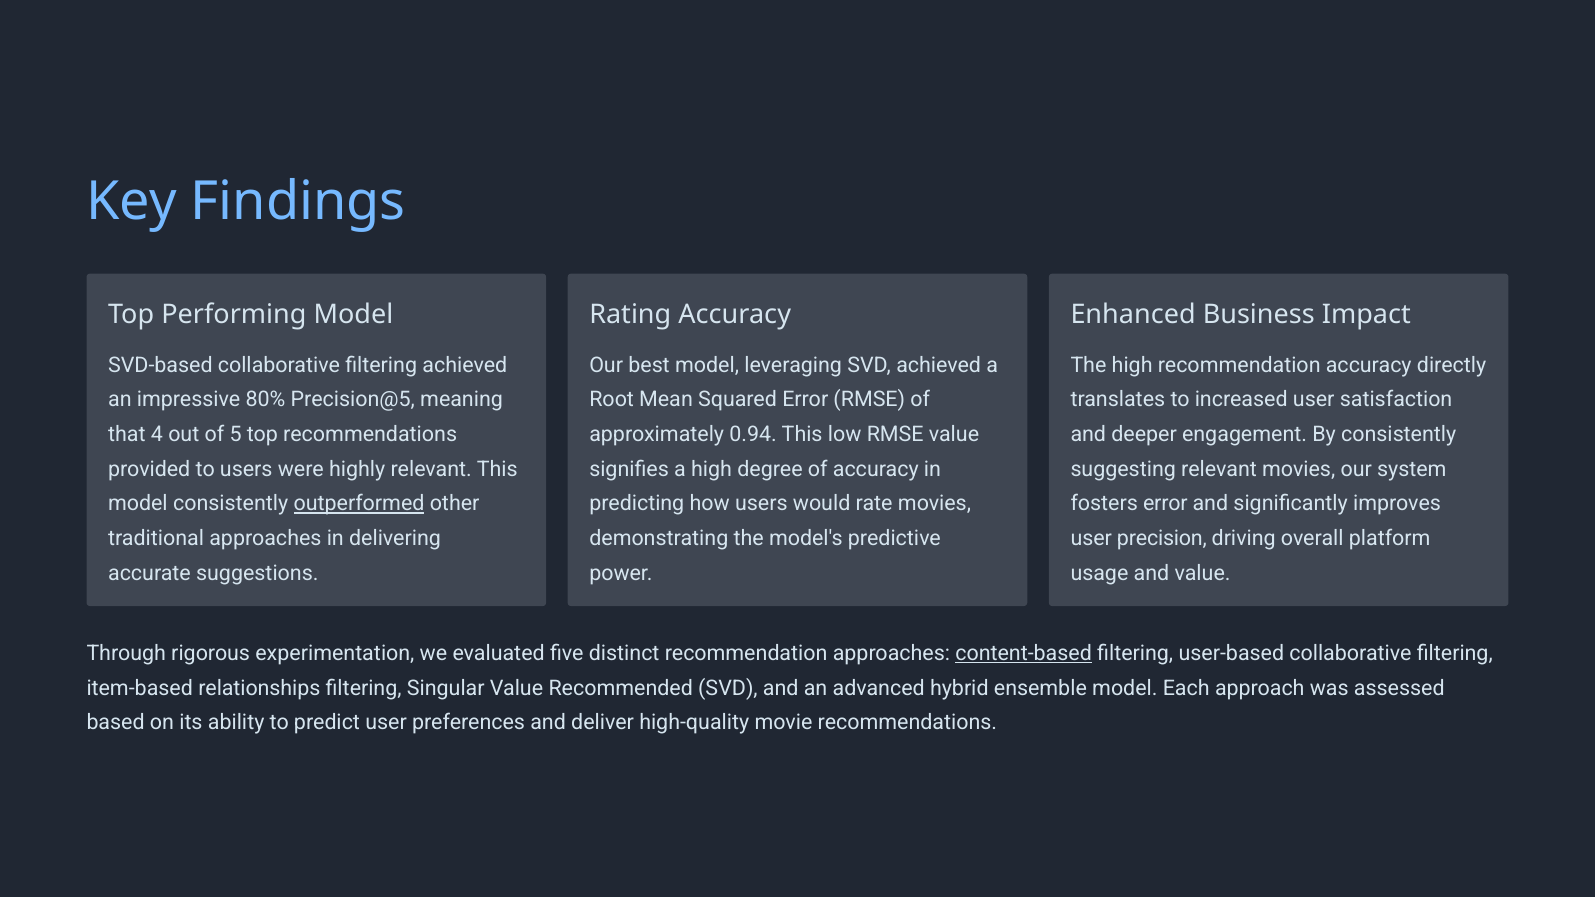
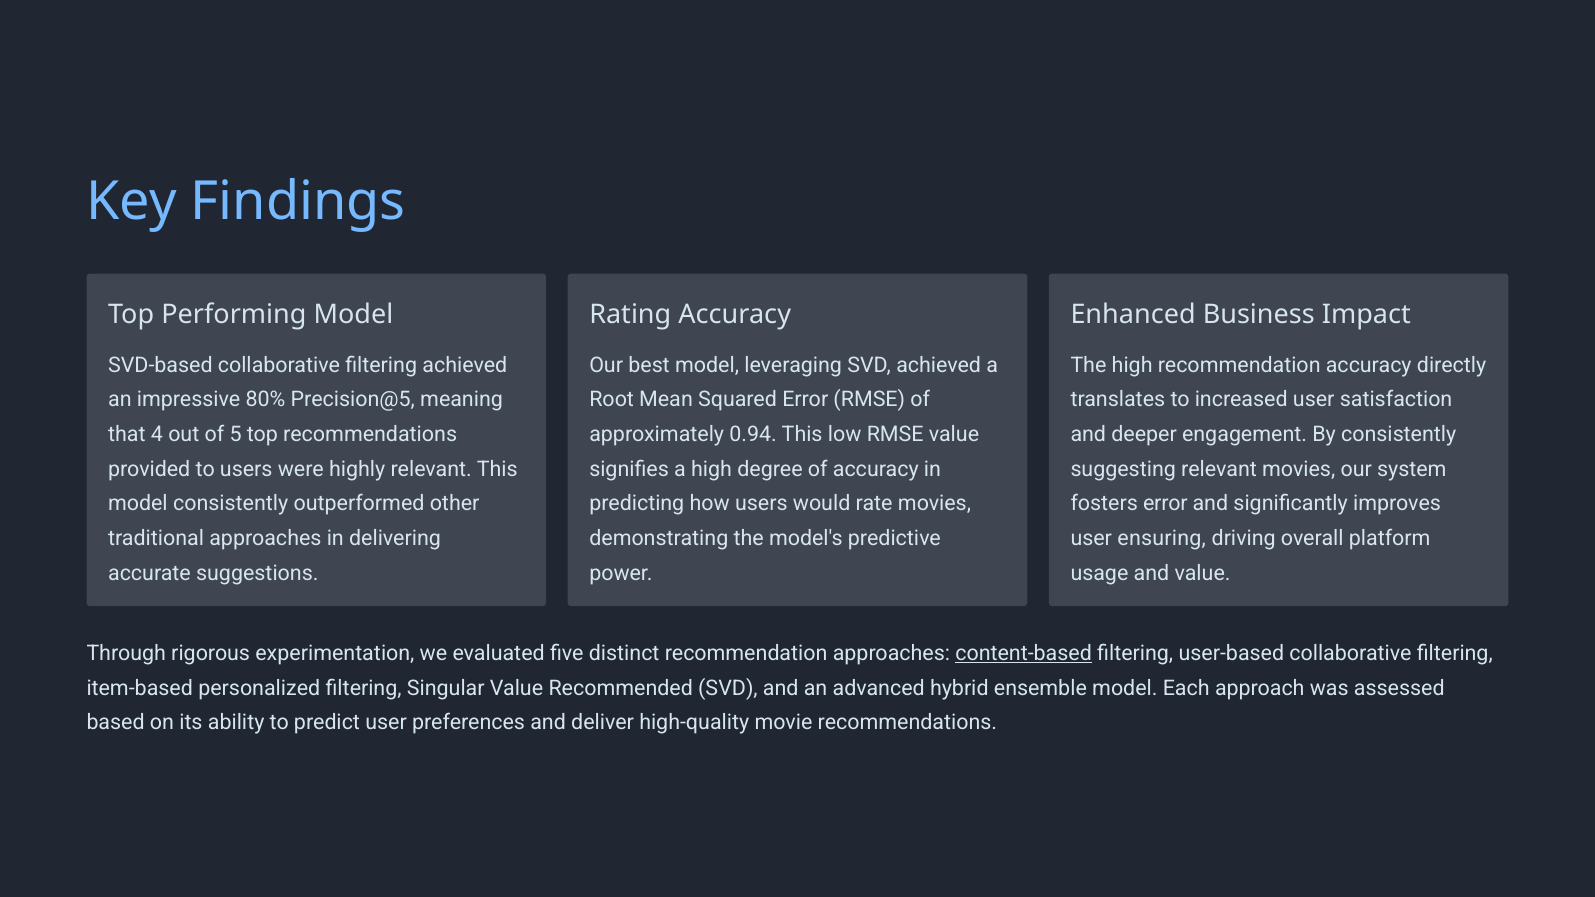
outperformed underline: present -> none
precision: precision -> ensuring
relationships: relationships -> personalized
